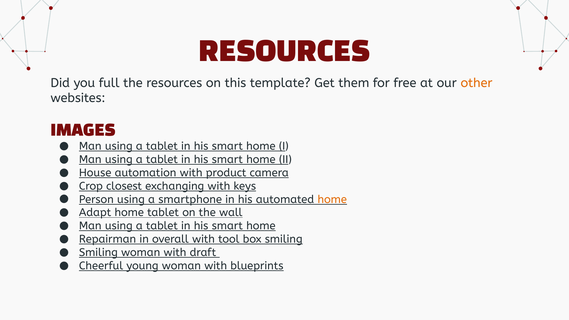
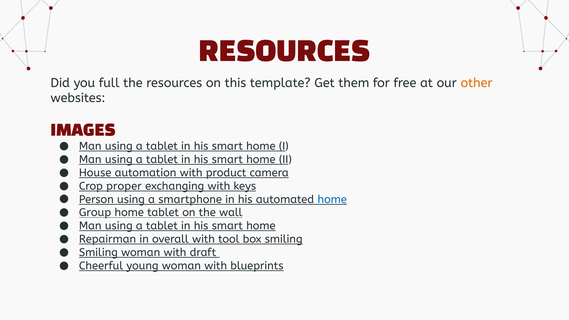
closest: closest -> proper
home at (332, 199) colour: orange -> blue
Adapt: Adapt -> Group
